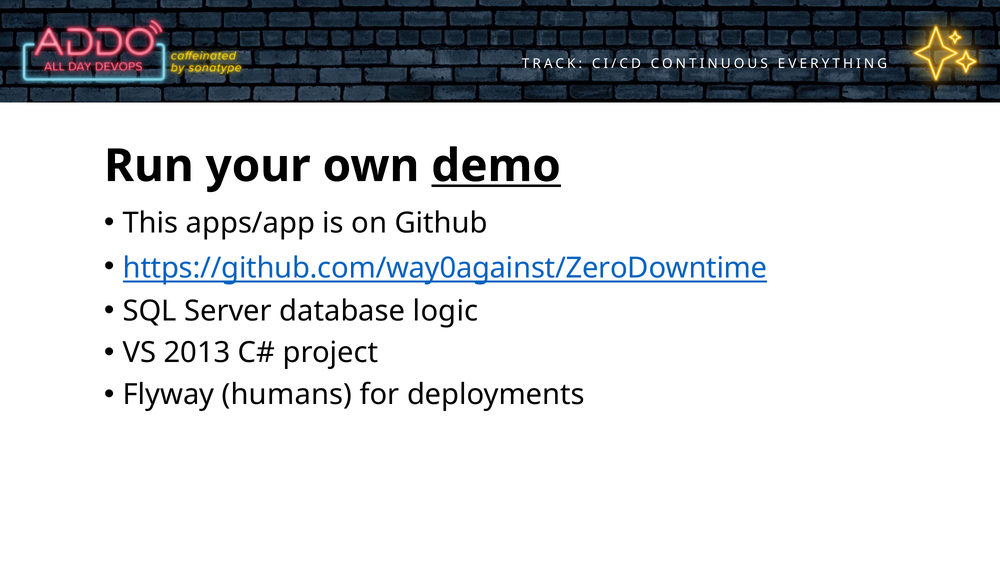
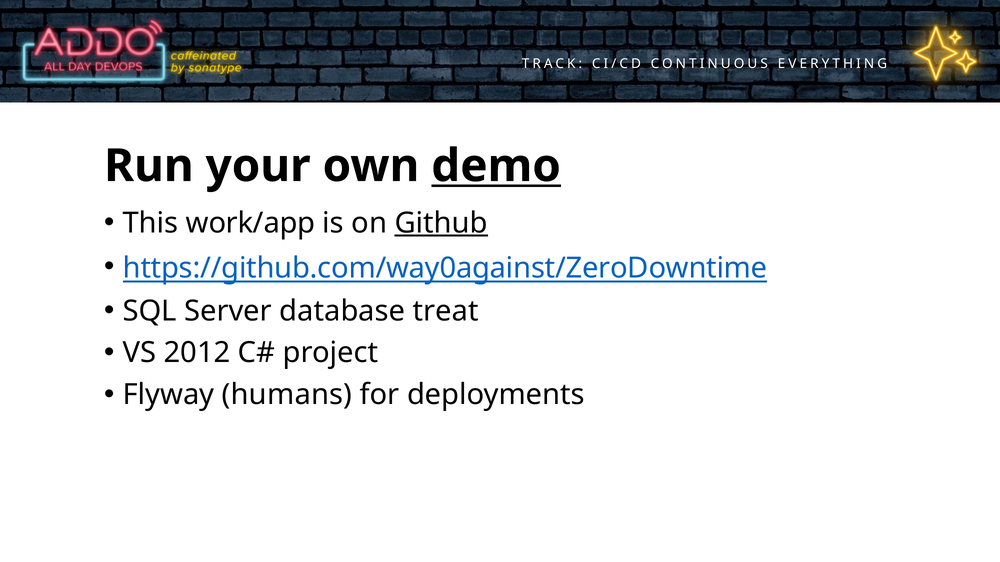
apps/app: apps/app -> work/app
Github underline: none -> present
logic: logic -> treat
2013: 2013 -> 2012
